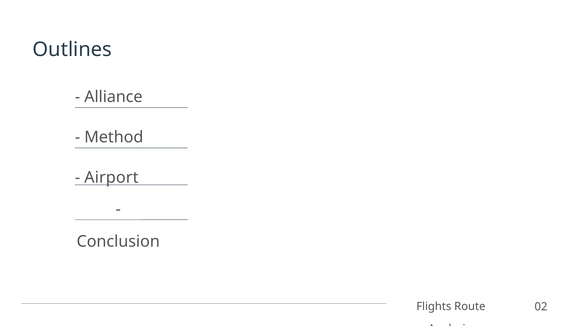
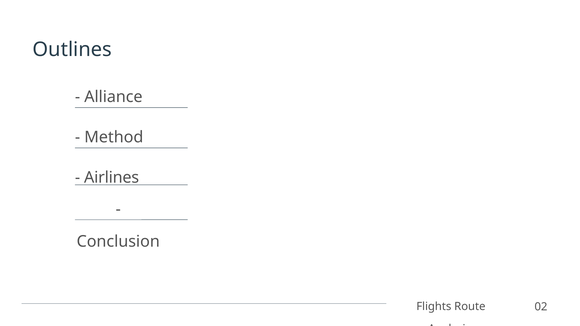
Airport: Airport -> Airlines
